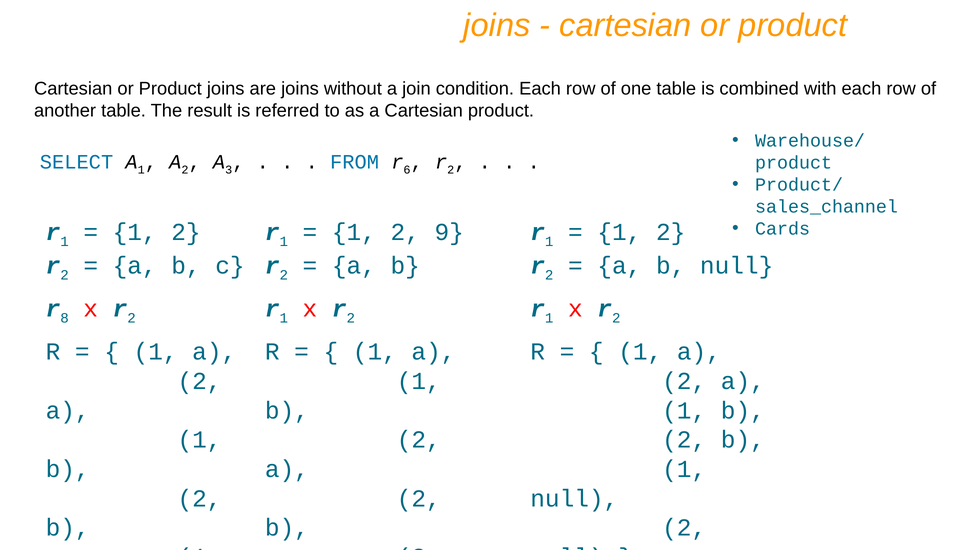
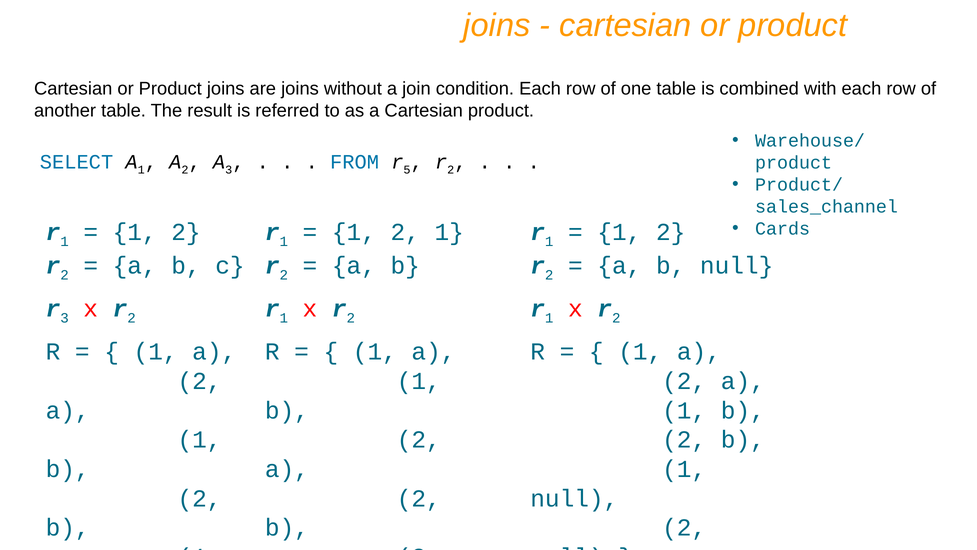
6: 6 -> 5
2 9: 9 -> 1
r 8: 8 -> 3
